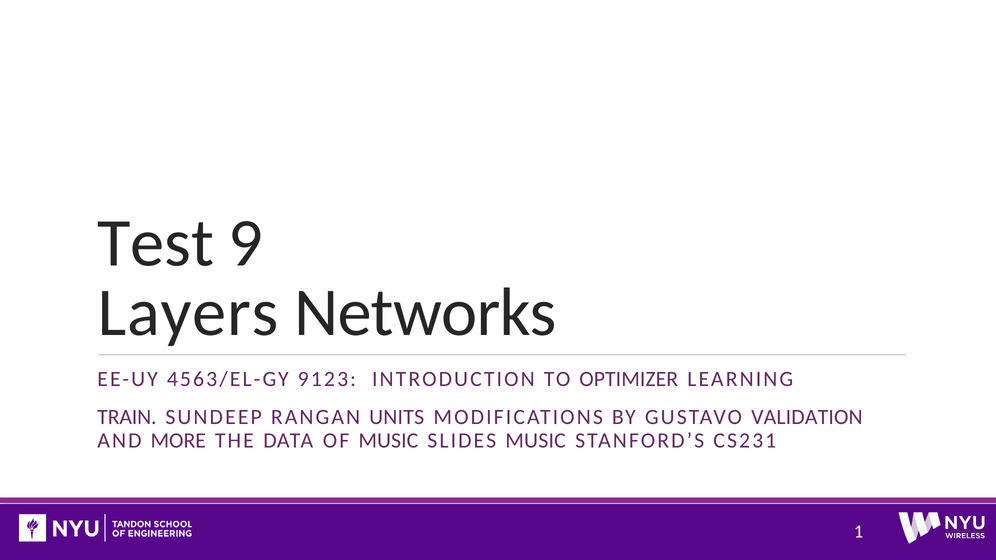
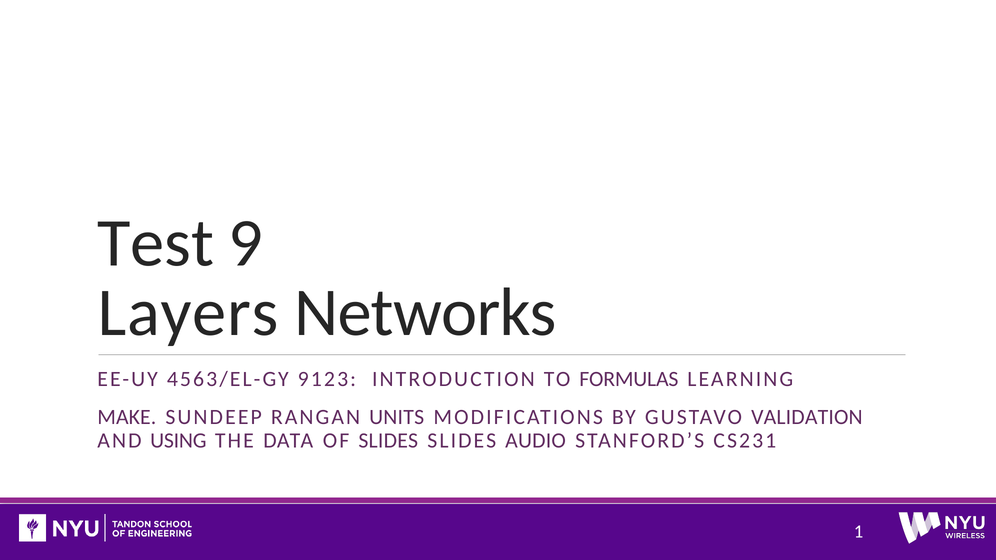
OPTIMIZER: OPTIMIZER -> FORMULAS
TRAIN: TRAIN -> MAKE
MORE: MORE -> USING
OF MUSIC: MUSIC -> SLIDES
SLIDES MUSIC: MUSIC -> AUDIO
